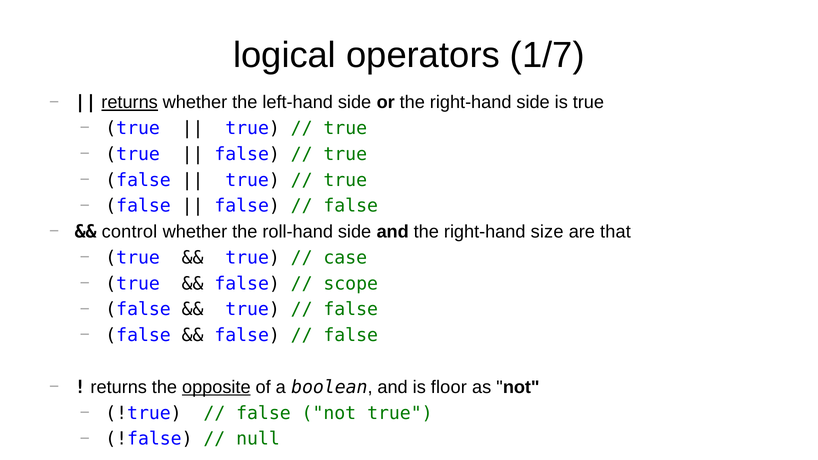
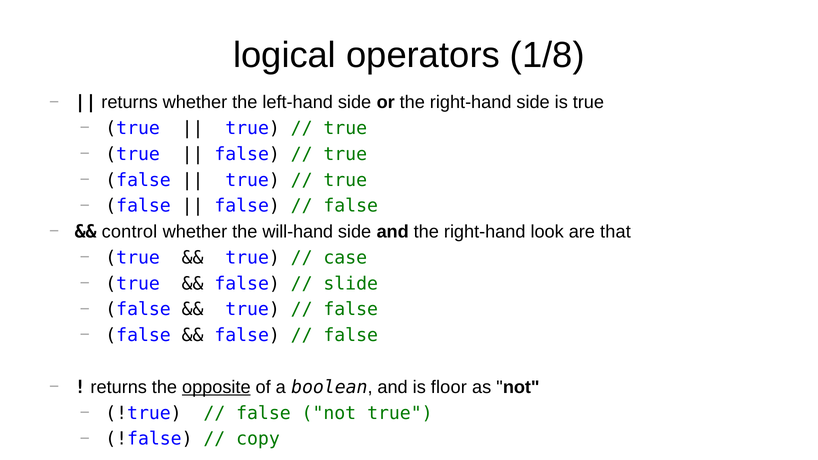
1/7: 1/7 -> 1/8
returns at (130, 102) underline: present -> none
roll-hand: roll-hand -> will-hand
size: size -> look
scope: scope -> slide
null: null -> copy
